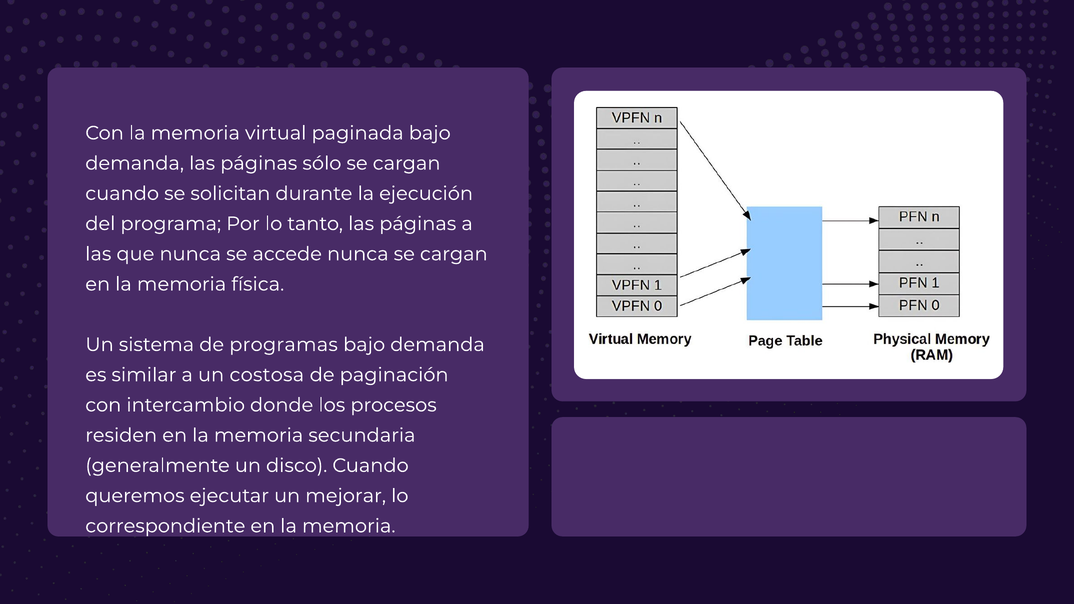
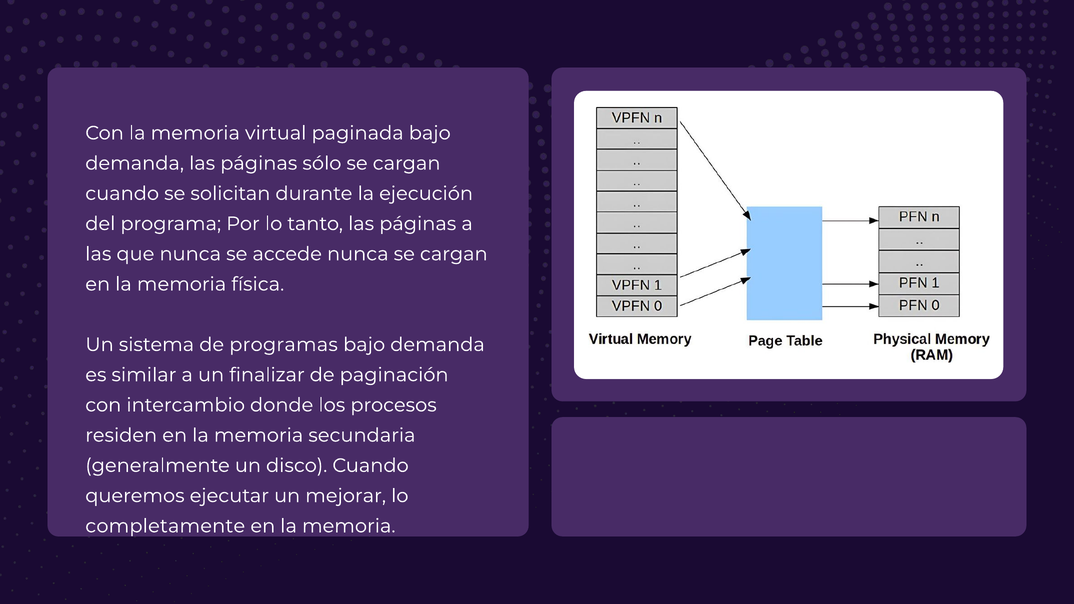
costosa: costosa -> finalizar
correspondiente: correspondiente -> completamente
